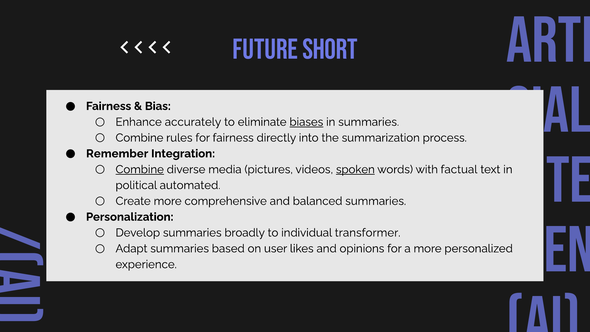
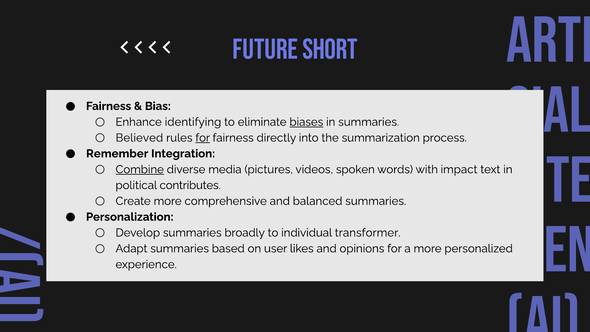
accurately: accurately -> identifying
Combine at (139, 138): Combine -> Believed
for at (203, 138) underline: none -> present
spoken underline: present -> none
factual: factual -> impact
automated: automated -> contributes
